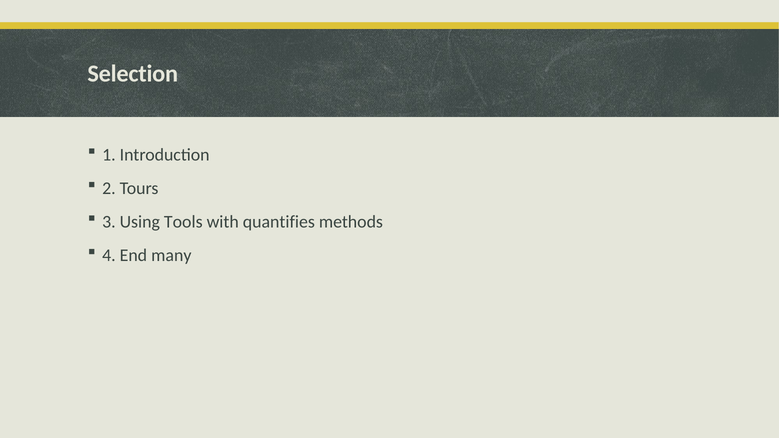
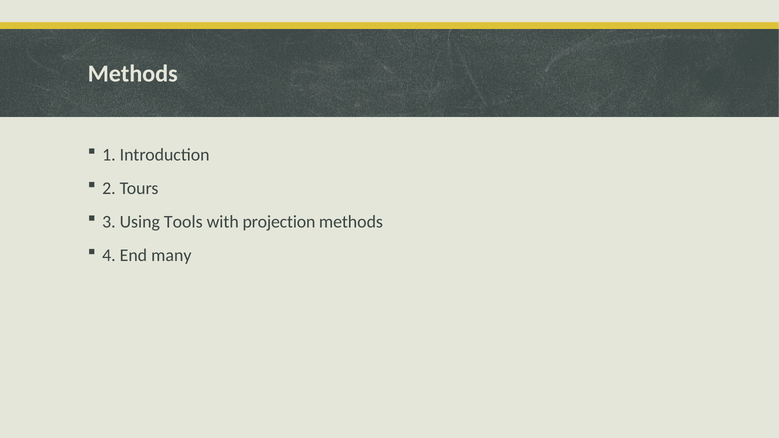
Selection at (133, 74): Selection -> Methods
quantifies: quantifies -> projection
